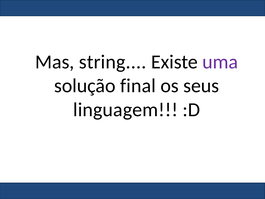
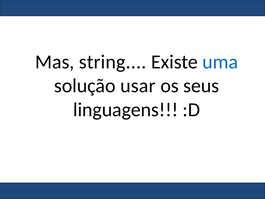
uma colour: purple -> blue
final: final -> usar
linguagem: linguagem -> linguagens
